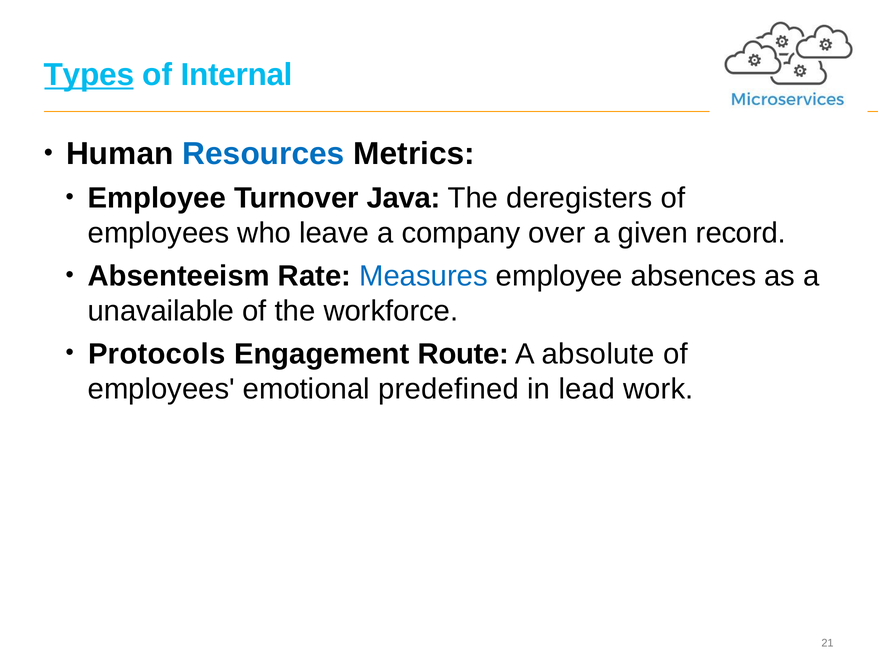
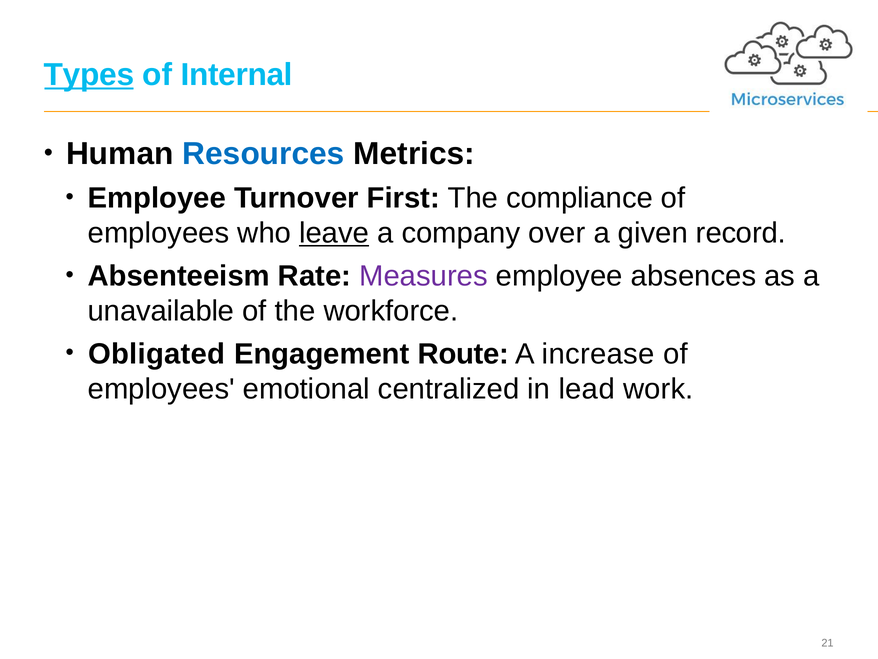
Java: Java -> First
deregisters: deregisters -> compliance
leave underline: none -> present
Measures colour: blue -> purple
Protocols: Protocols -> Obligated
absolute: absolute -> increase
predefined: predefined -> centralized
